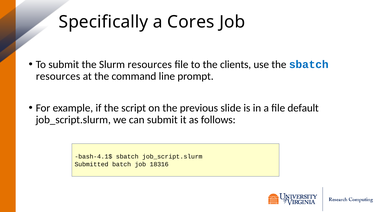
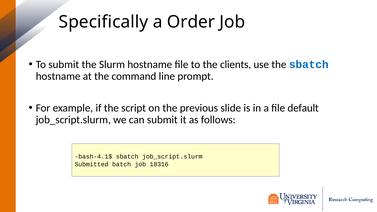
Cores: Cores -> Order
Slurm resources: resources -> hostname
resources at (58, 76): resources -> hostname
